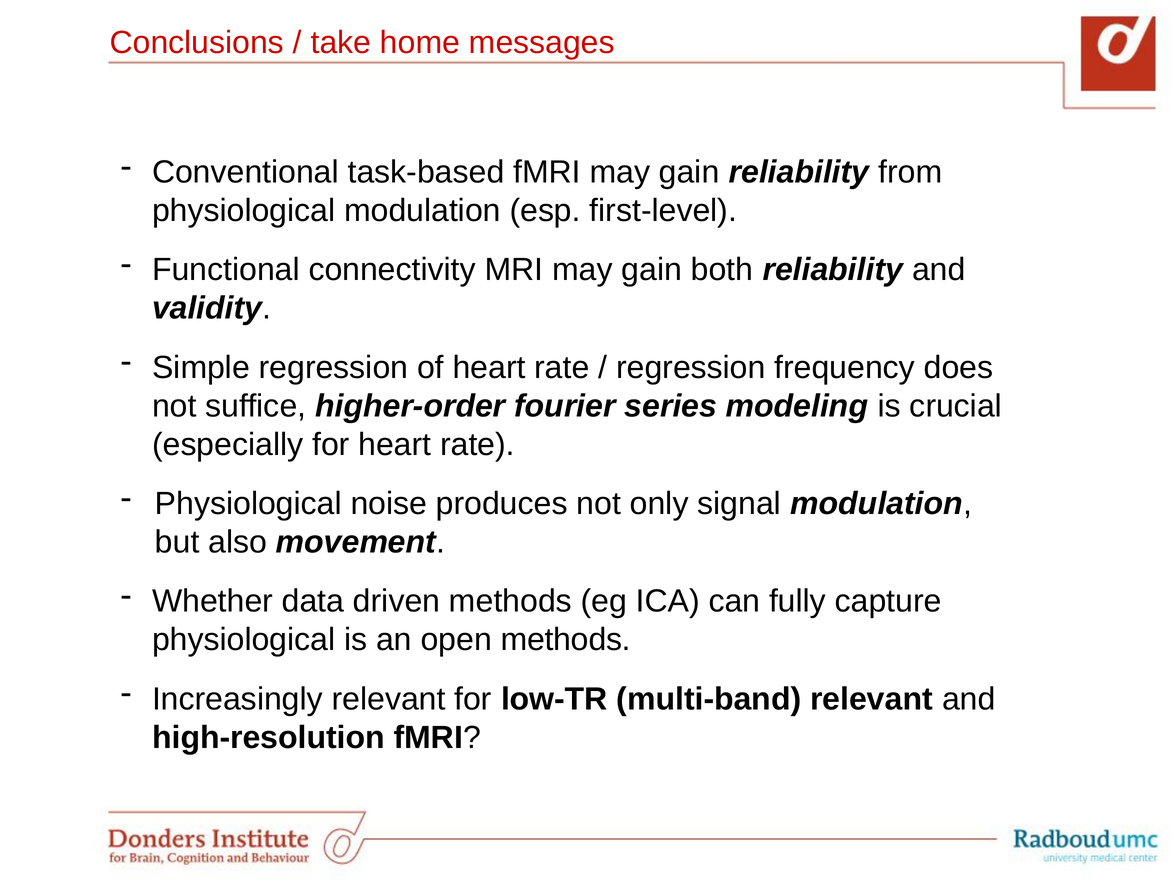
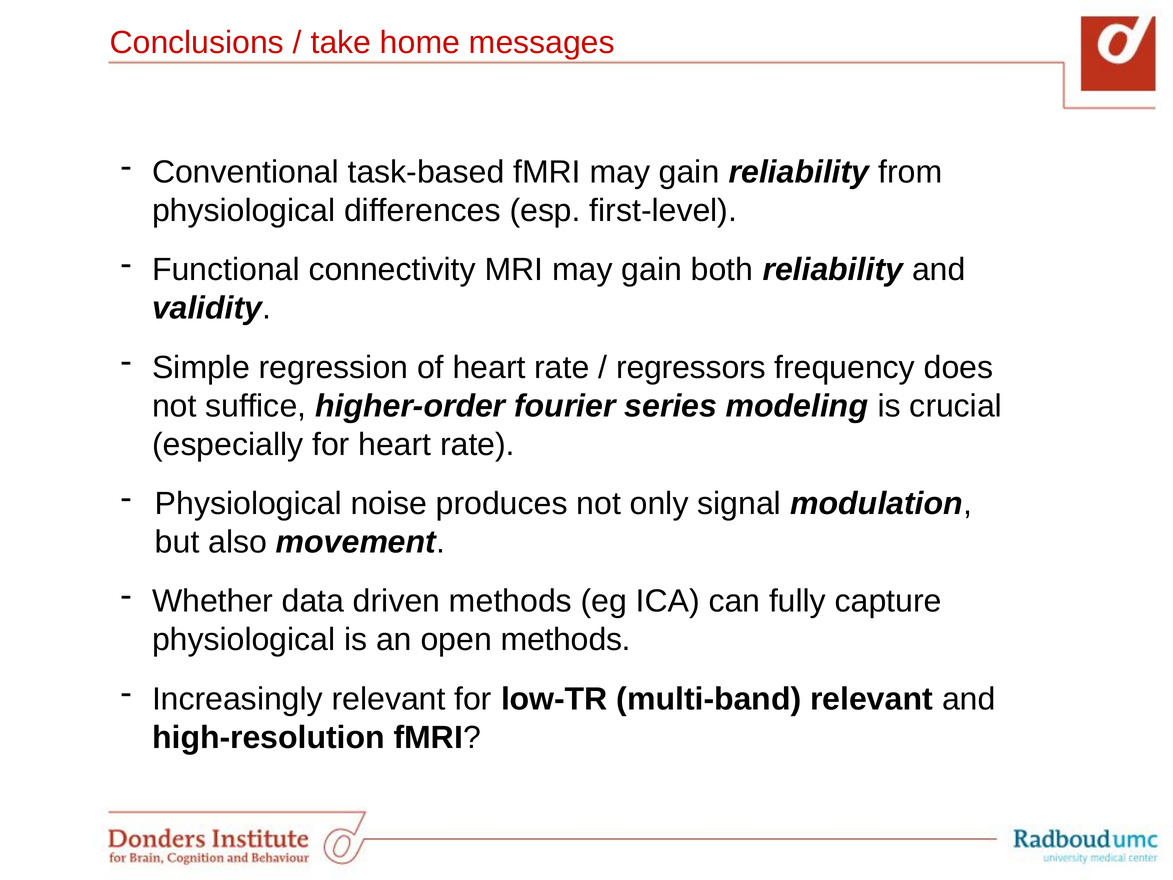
physiological modulation: modulation -> differences
regression at (691, 367): regression -> regressors
